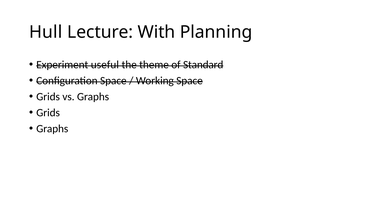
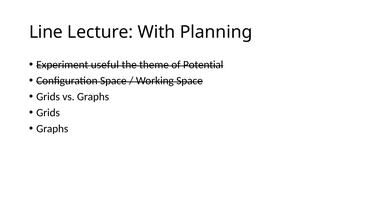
Hull: Hull -> Line
Standard: Standard -> Potential
